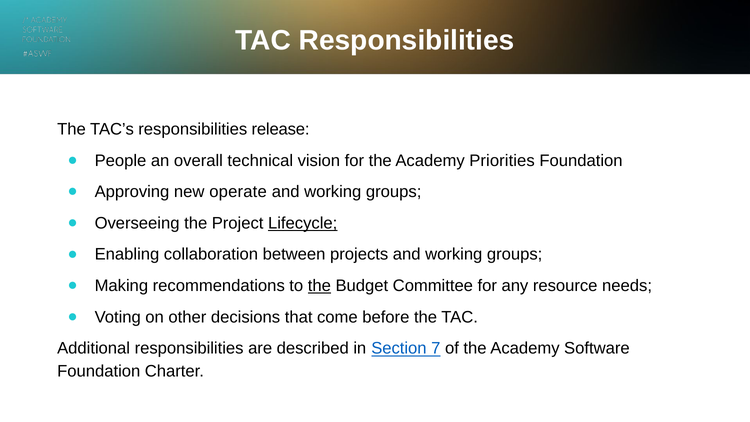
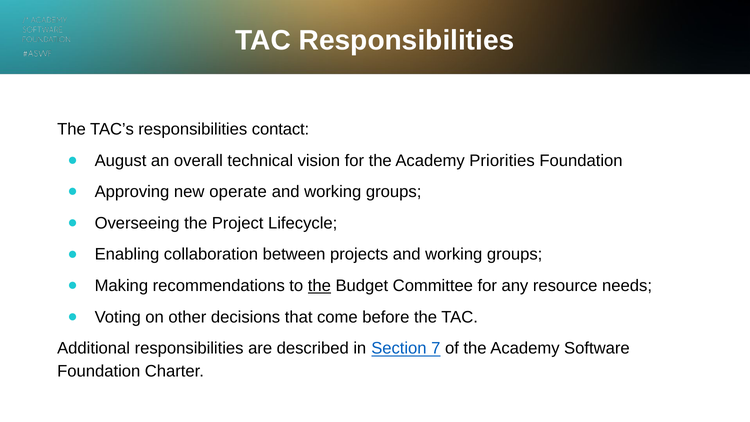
release: release -> contact
People: People -> August
Lifecycle underline: present -> none
